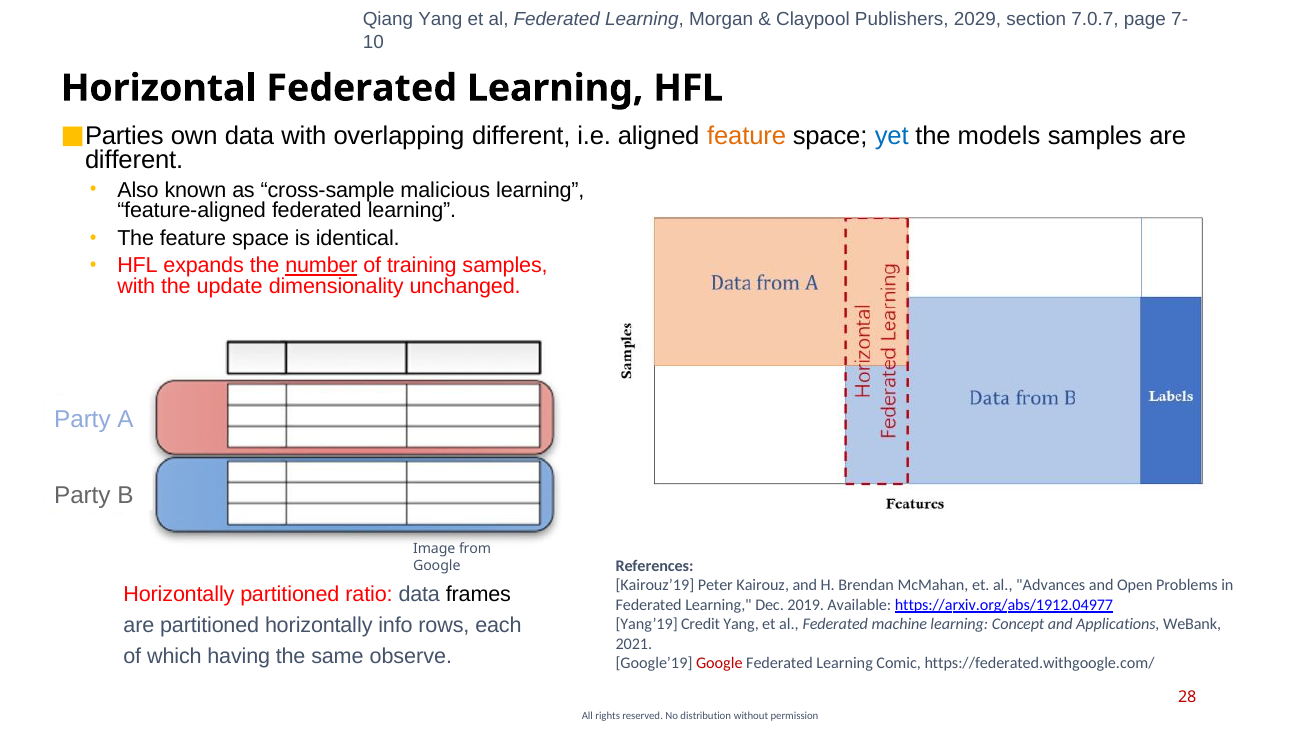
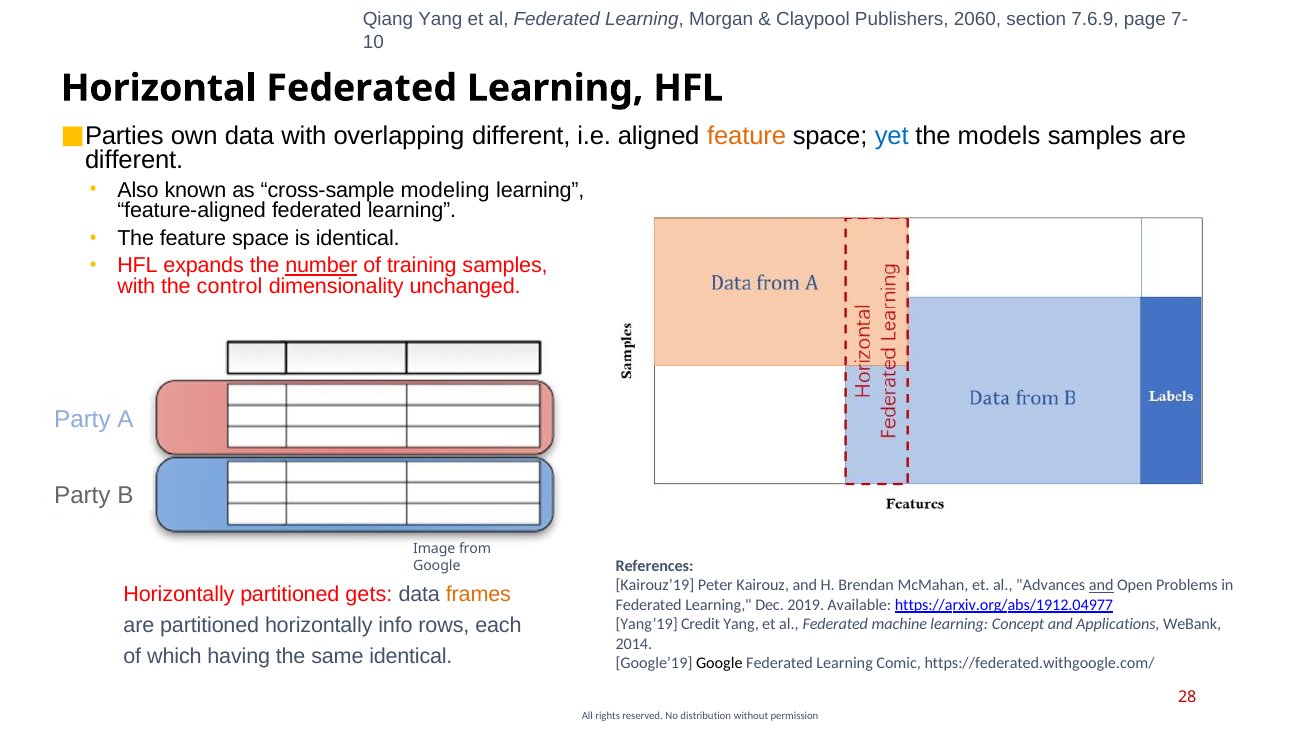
2029: 2029 -> 2060
7.0.7: 7.0.7 -> 7.6.9
malicious: malicious -> modeling
update: update -> control
and at (1101, 585) underline: none -> present
ratio: ratio -> gets
frames colour: black -> orange
2021: 2021 -> 2014
same observe: observe -> identical
Google at (719, 663) colour: red -> black
